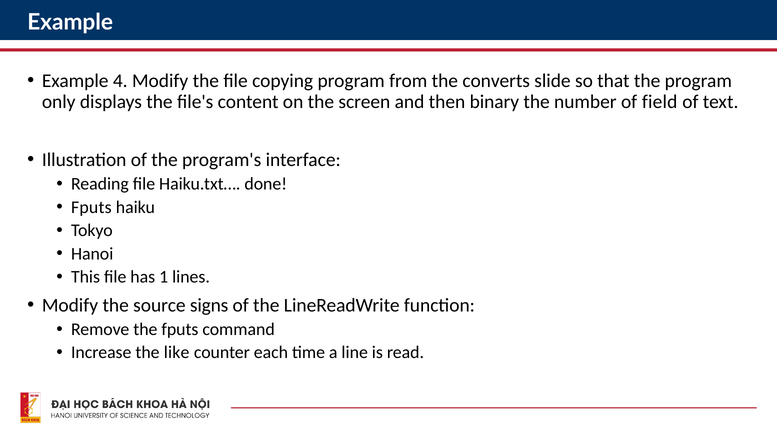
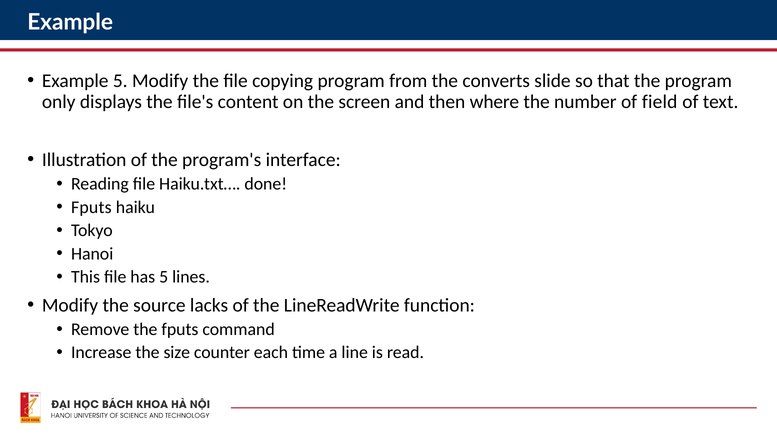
Example 4: 4 -> 5
binary: binary -> where
has 1: 1 -> 5
signs: signs -> lacks
like: like -> size
